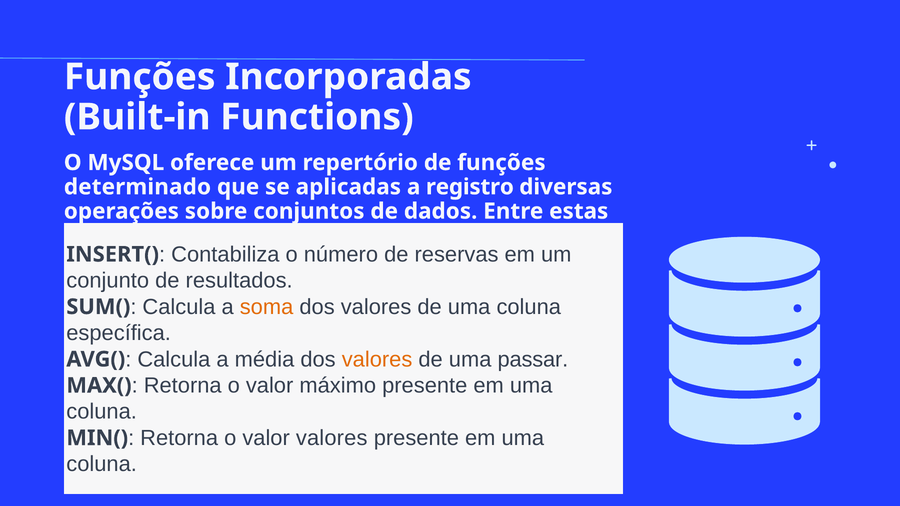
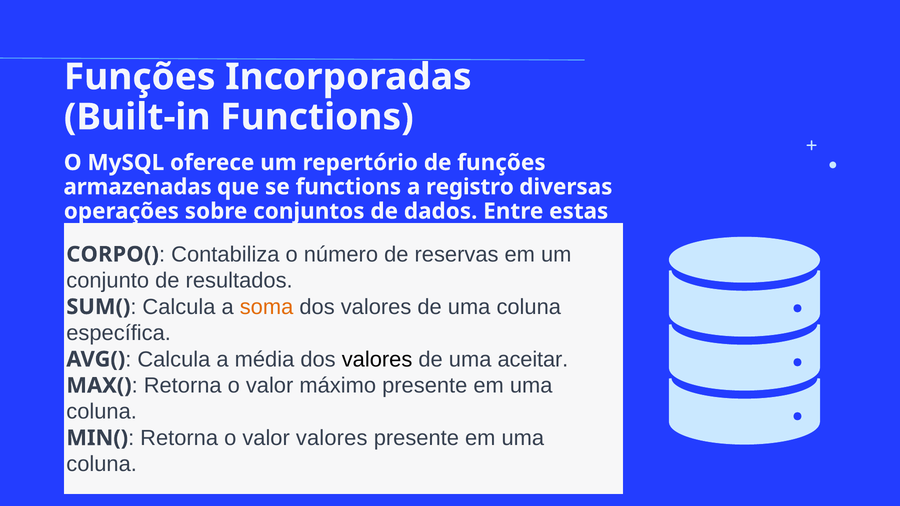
determinado: determinado -> armazenadas
se aplicadas: aplicadas -> functions
INSERT(: INSERT( -> CORPO(
valores at (377, 359) colour: orange -> black
passar: passar -> aceitar
